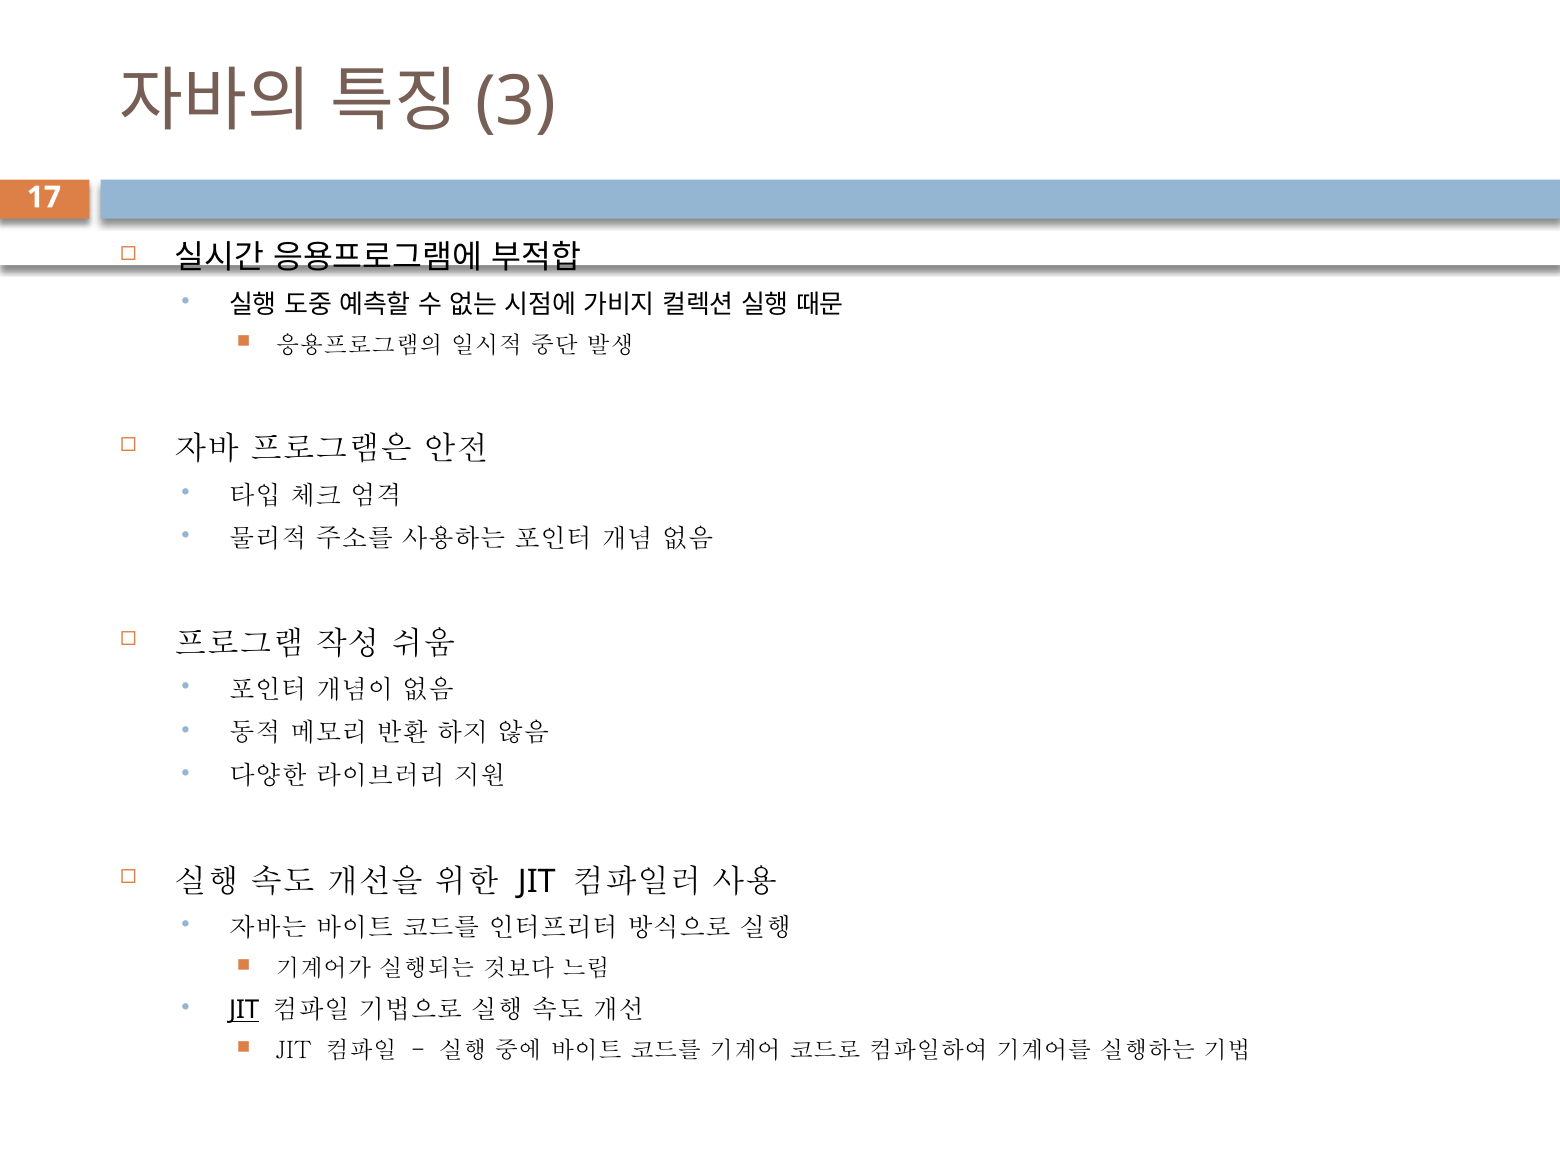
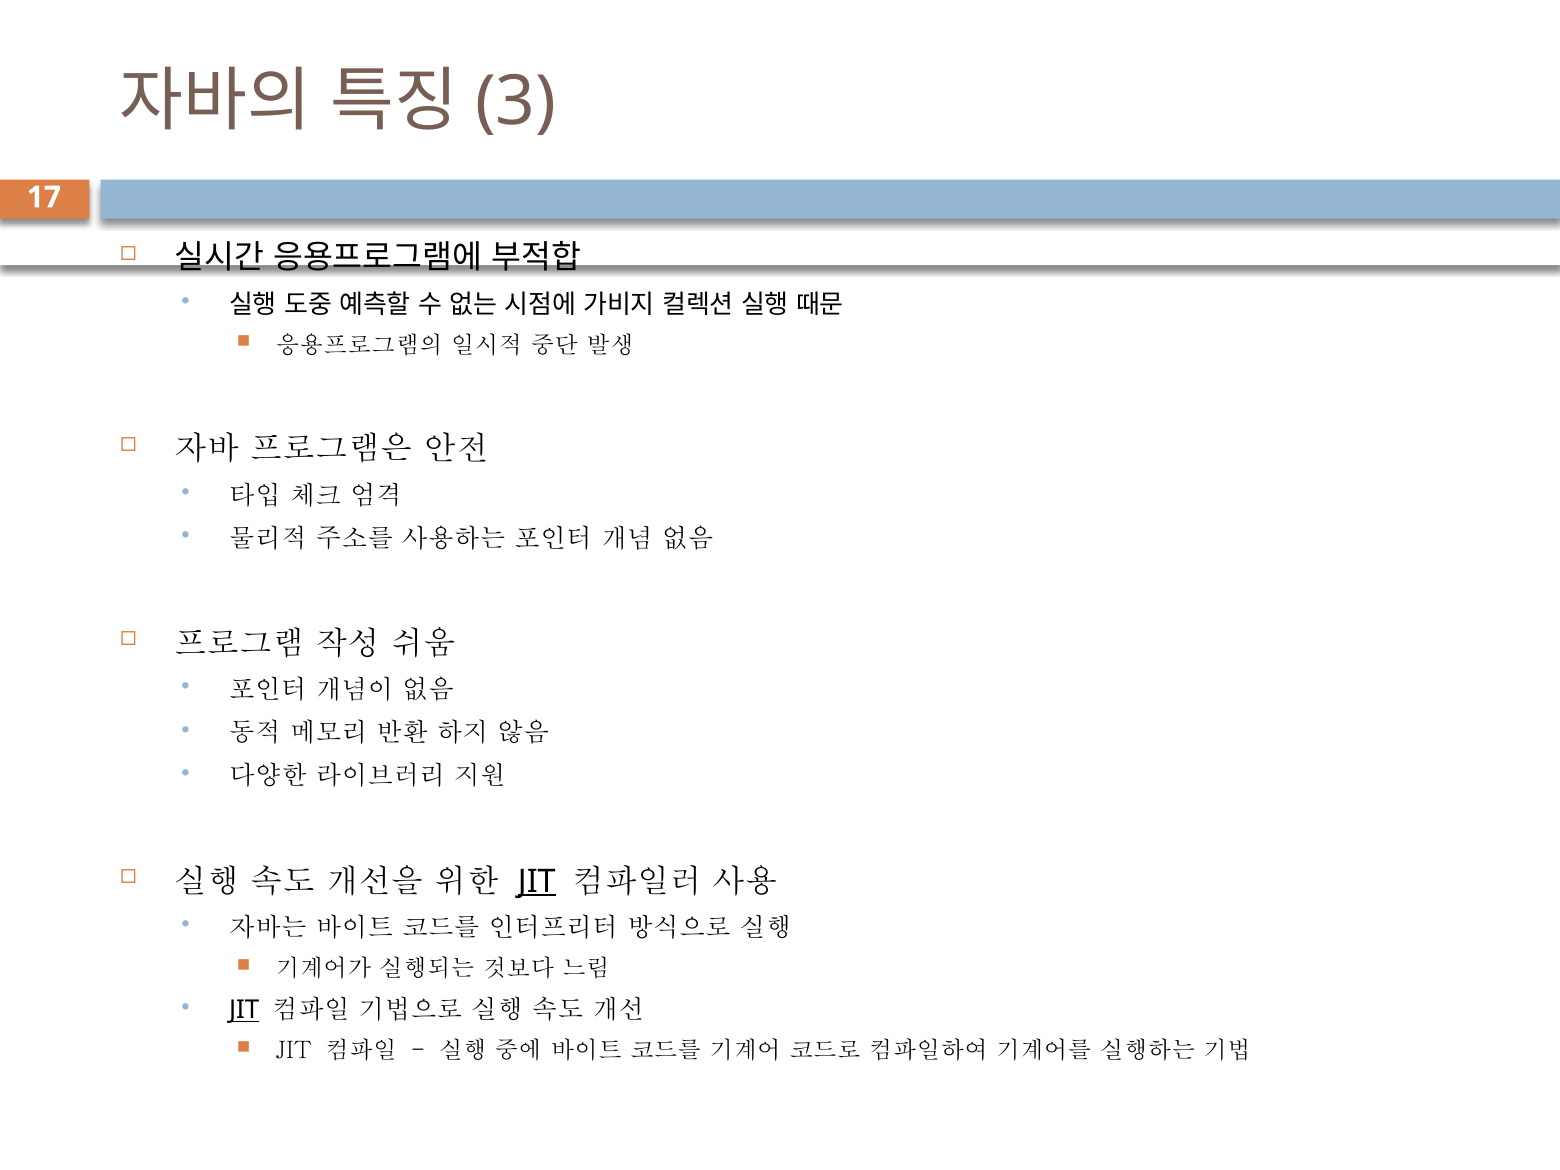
JIT at (537, 881) underline: none -> present
